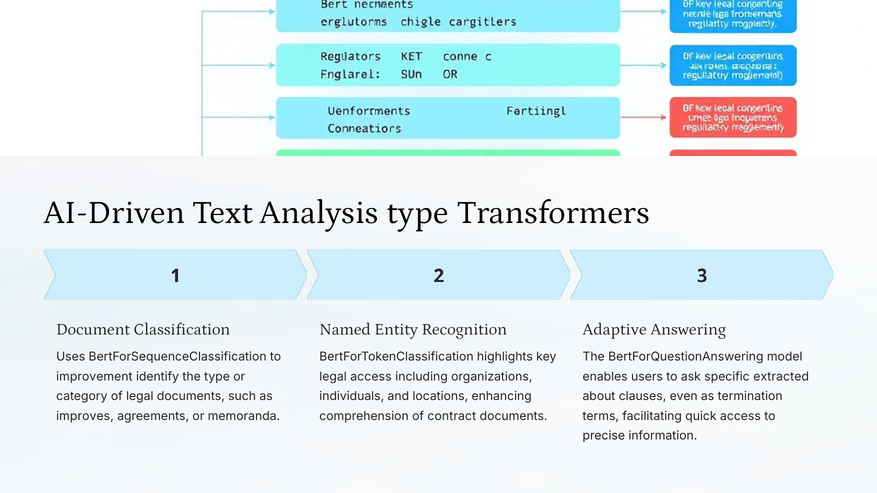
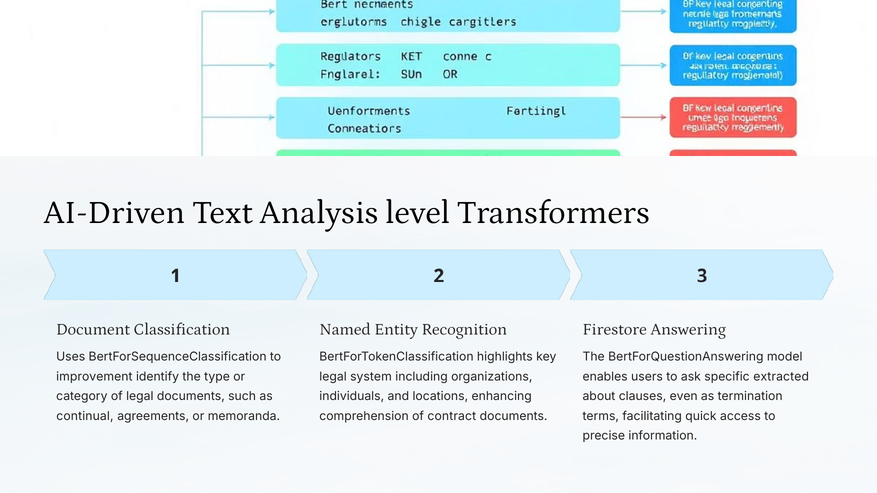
Analysis type: type -> level
Adaptive: Adaptive -> Firestore
legal access: access -> system
improves: improves -> continual
